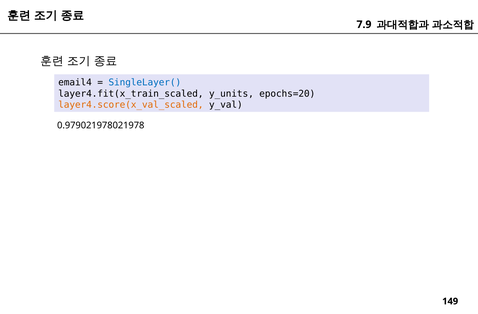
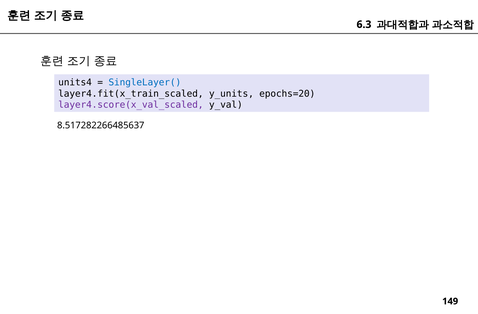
7.9: 7.9 -> 6.3
email4: email4 -> units4
layer4.score(x_val_scaled colour: orange -> purple
0.979021978021978: 0.979021978021978 -> 8.517282266485637
